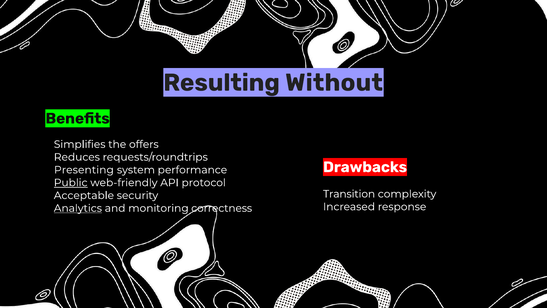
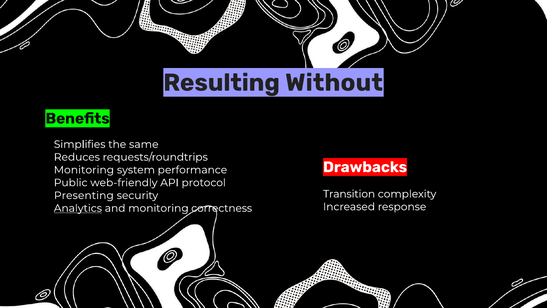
offers: offers -> same
Presenting at (84, 170): Presenting -> Monitoring
Public underline: present -> none
Acceptable: Acceptable -> Presenting
